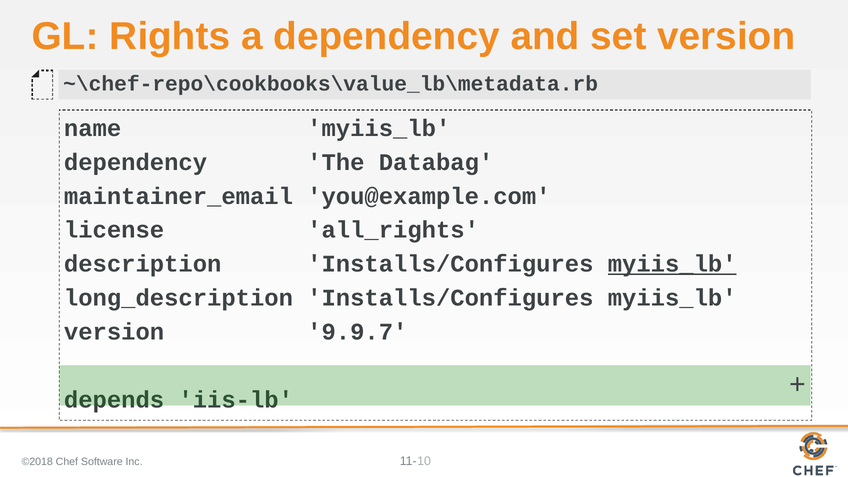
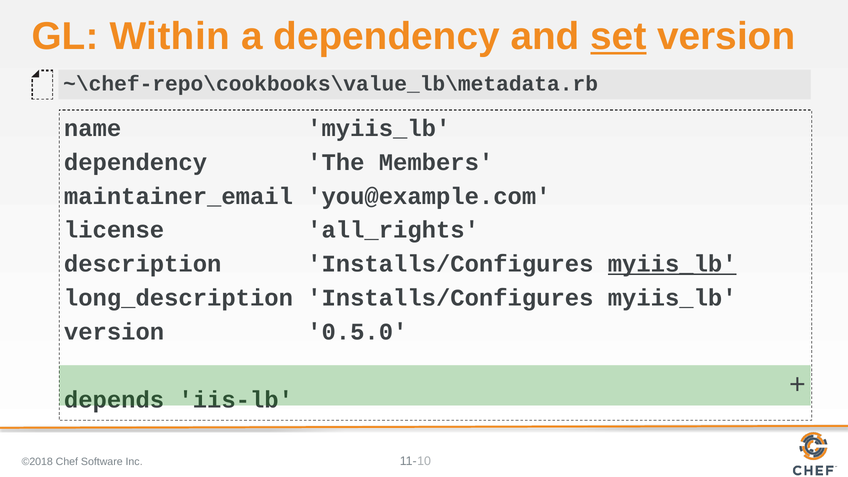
Rights: Rights -> Within
set underline: none -> present
Databag: Databag -> Members
9.9.7: 9.9.7 -> 0.5.0
